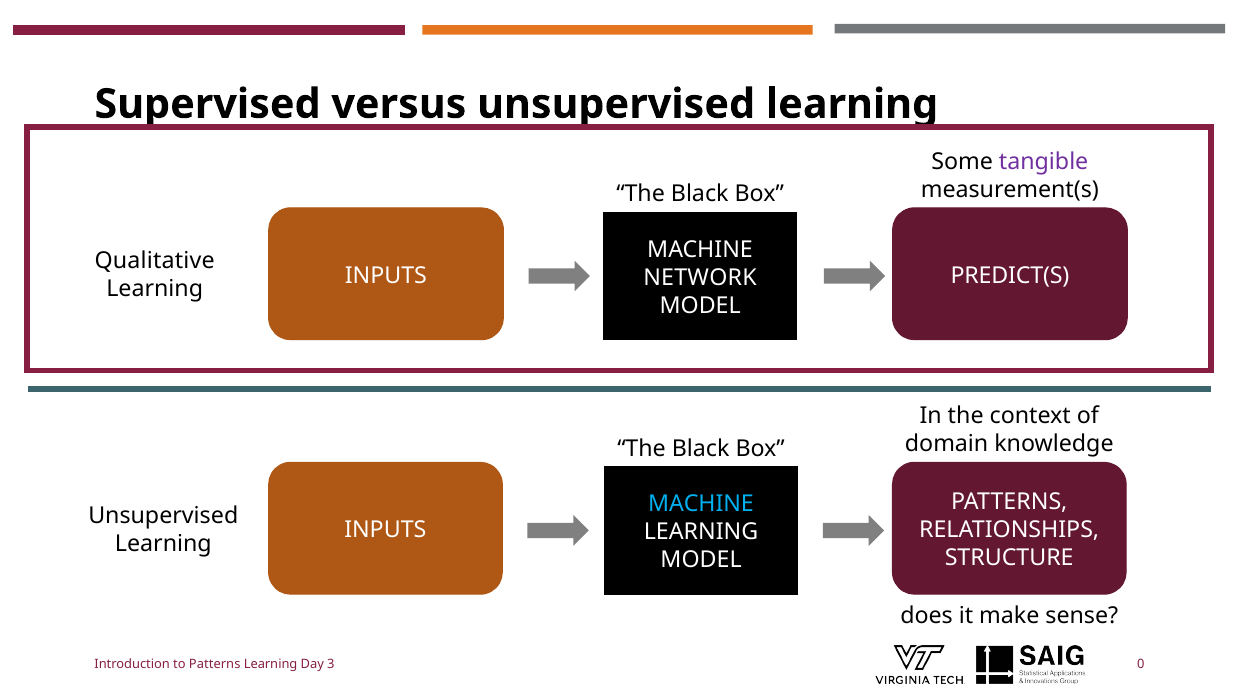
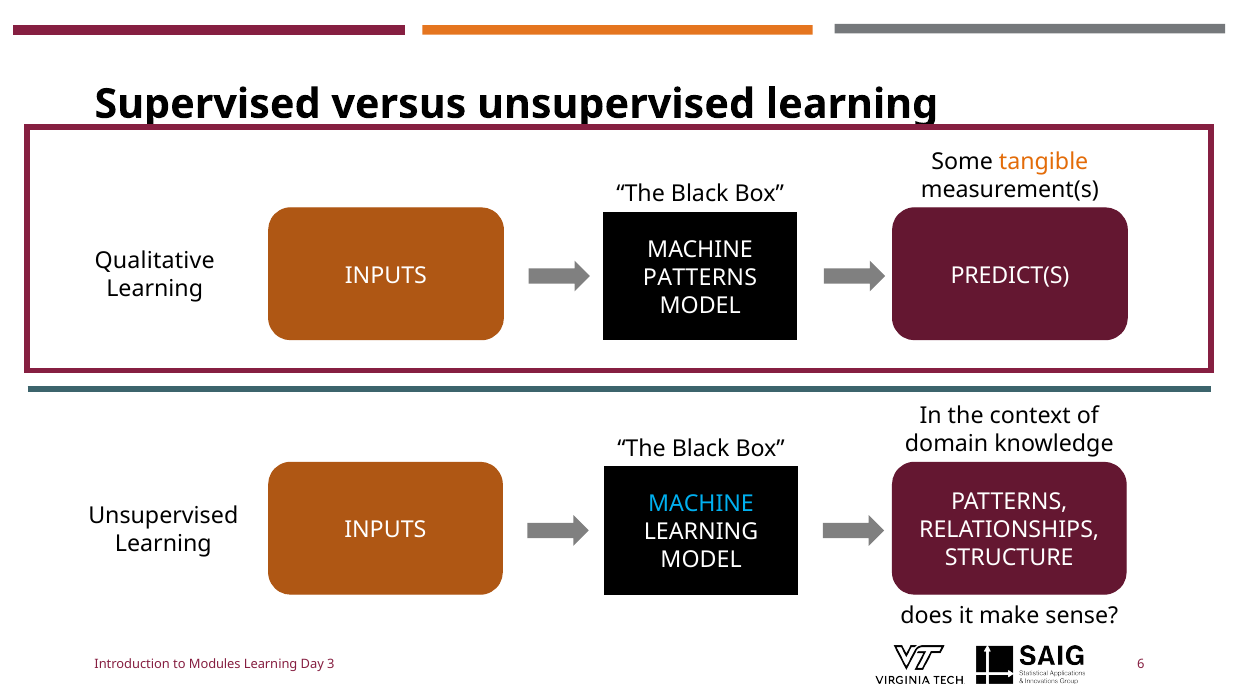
tangible colour: purple -> orange
NETWORK at (700, 278): NETWORK -> PATTERNS
to Patterns: Patterns -> Modules
0: 0 -> 6
